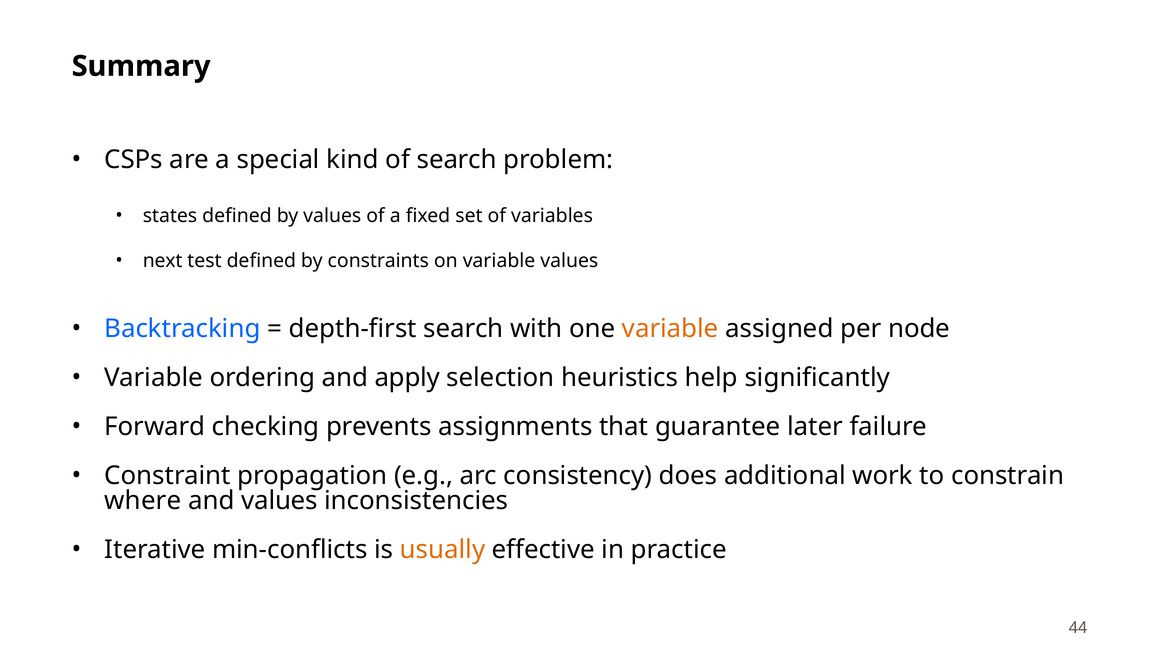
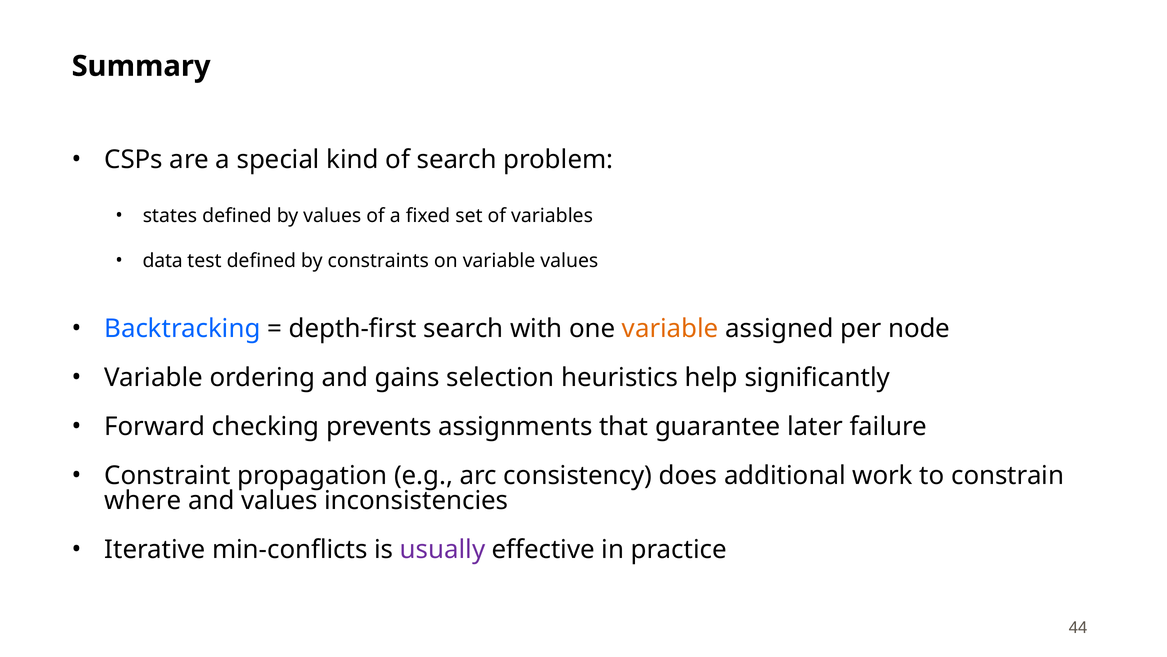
next: next -> data
apply: apply -> gains
usually colour: orange -> purple
